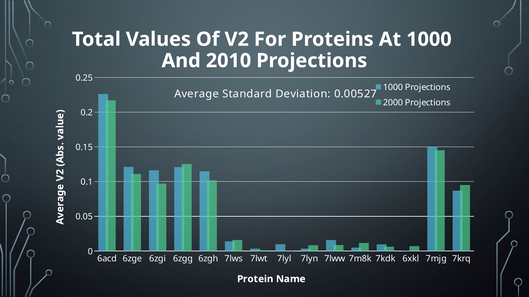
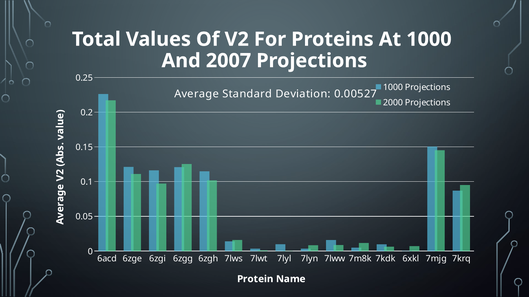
2010: 2010 -> 2007
